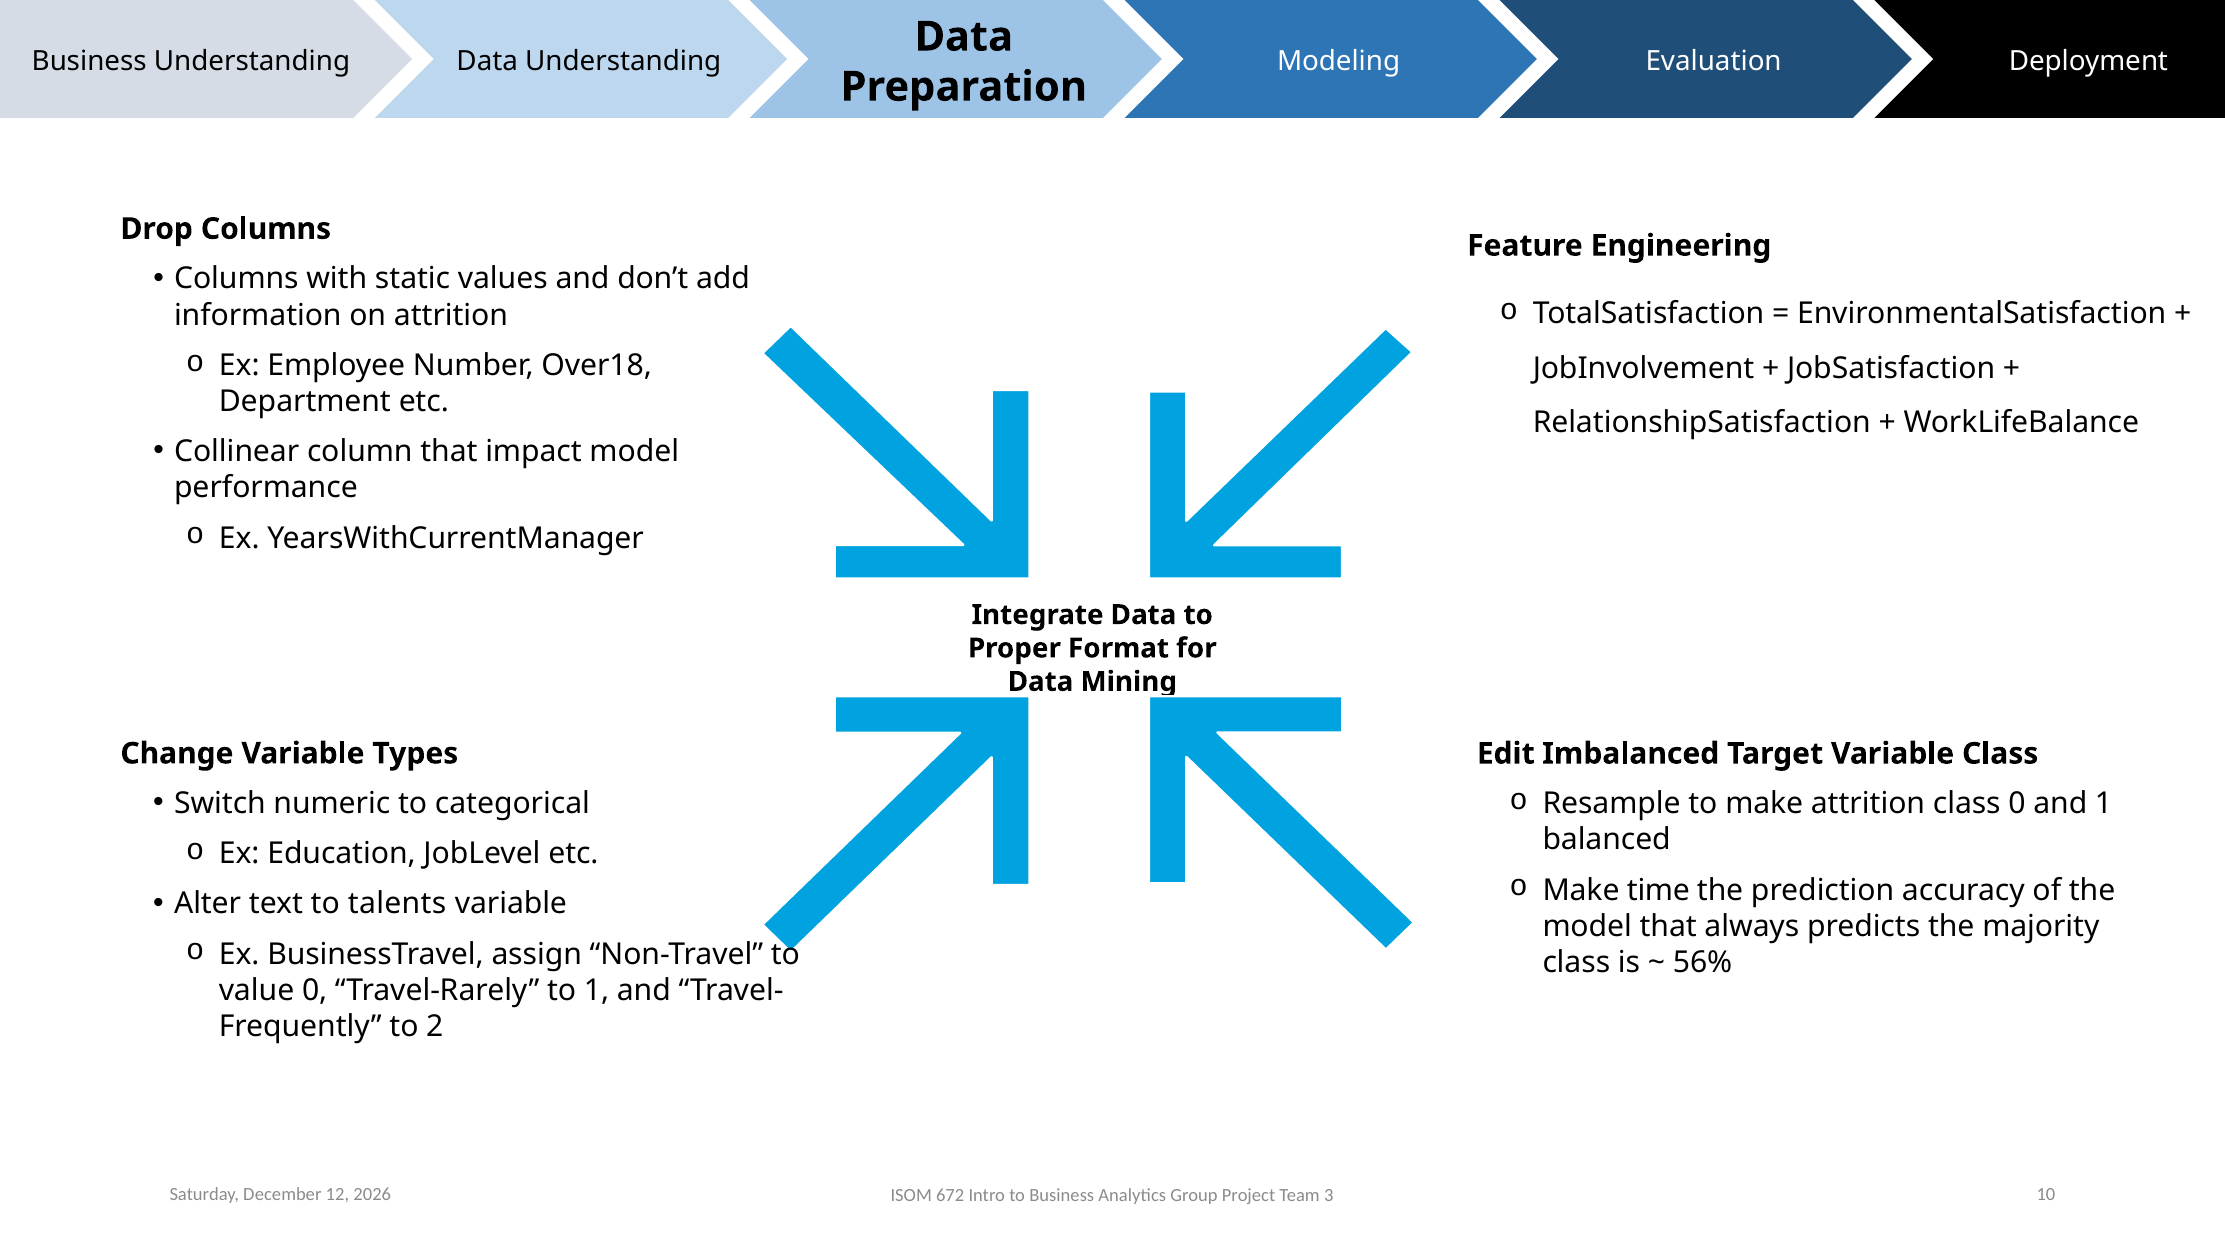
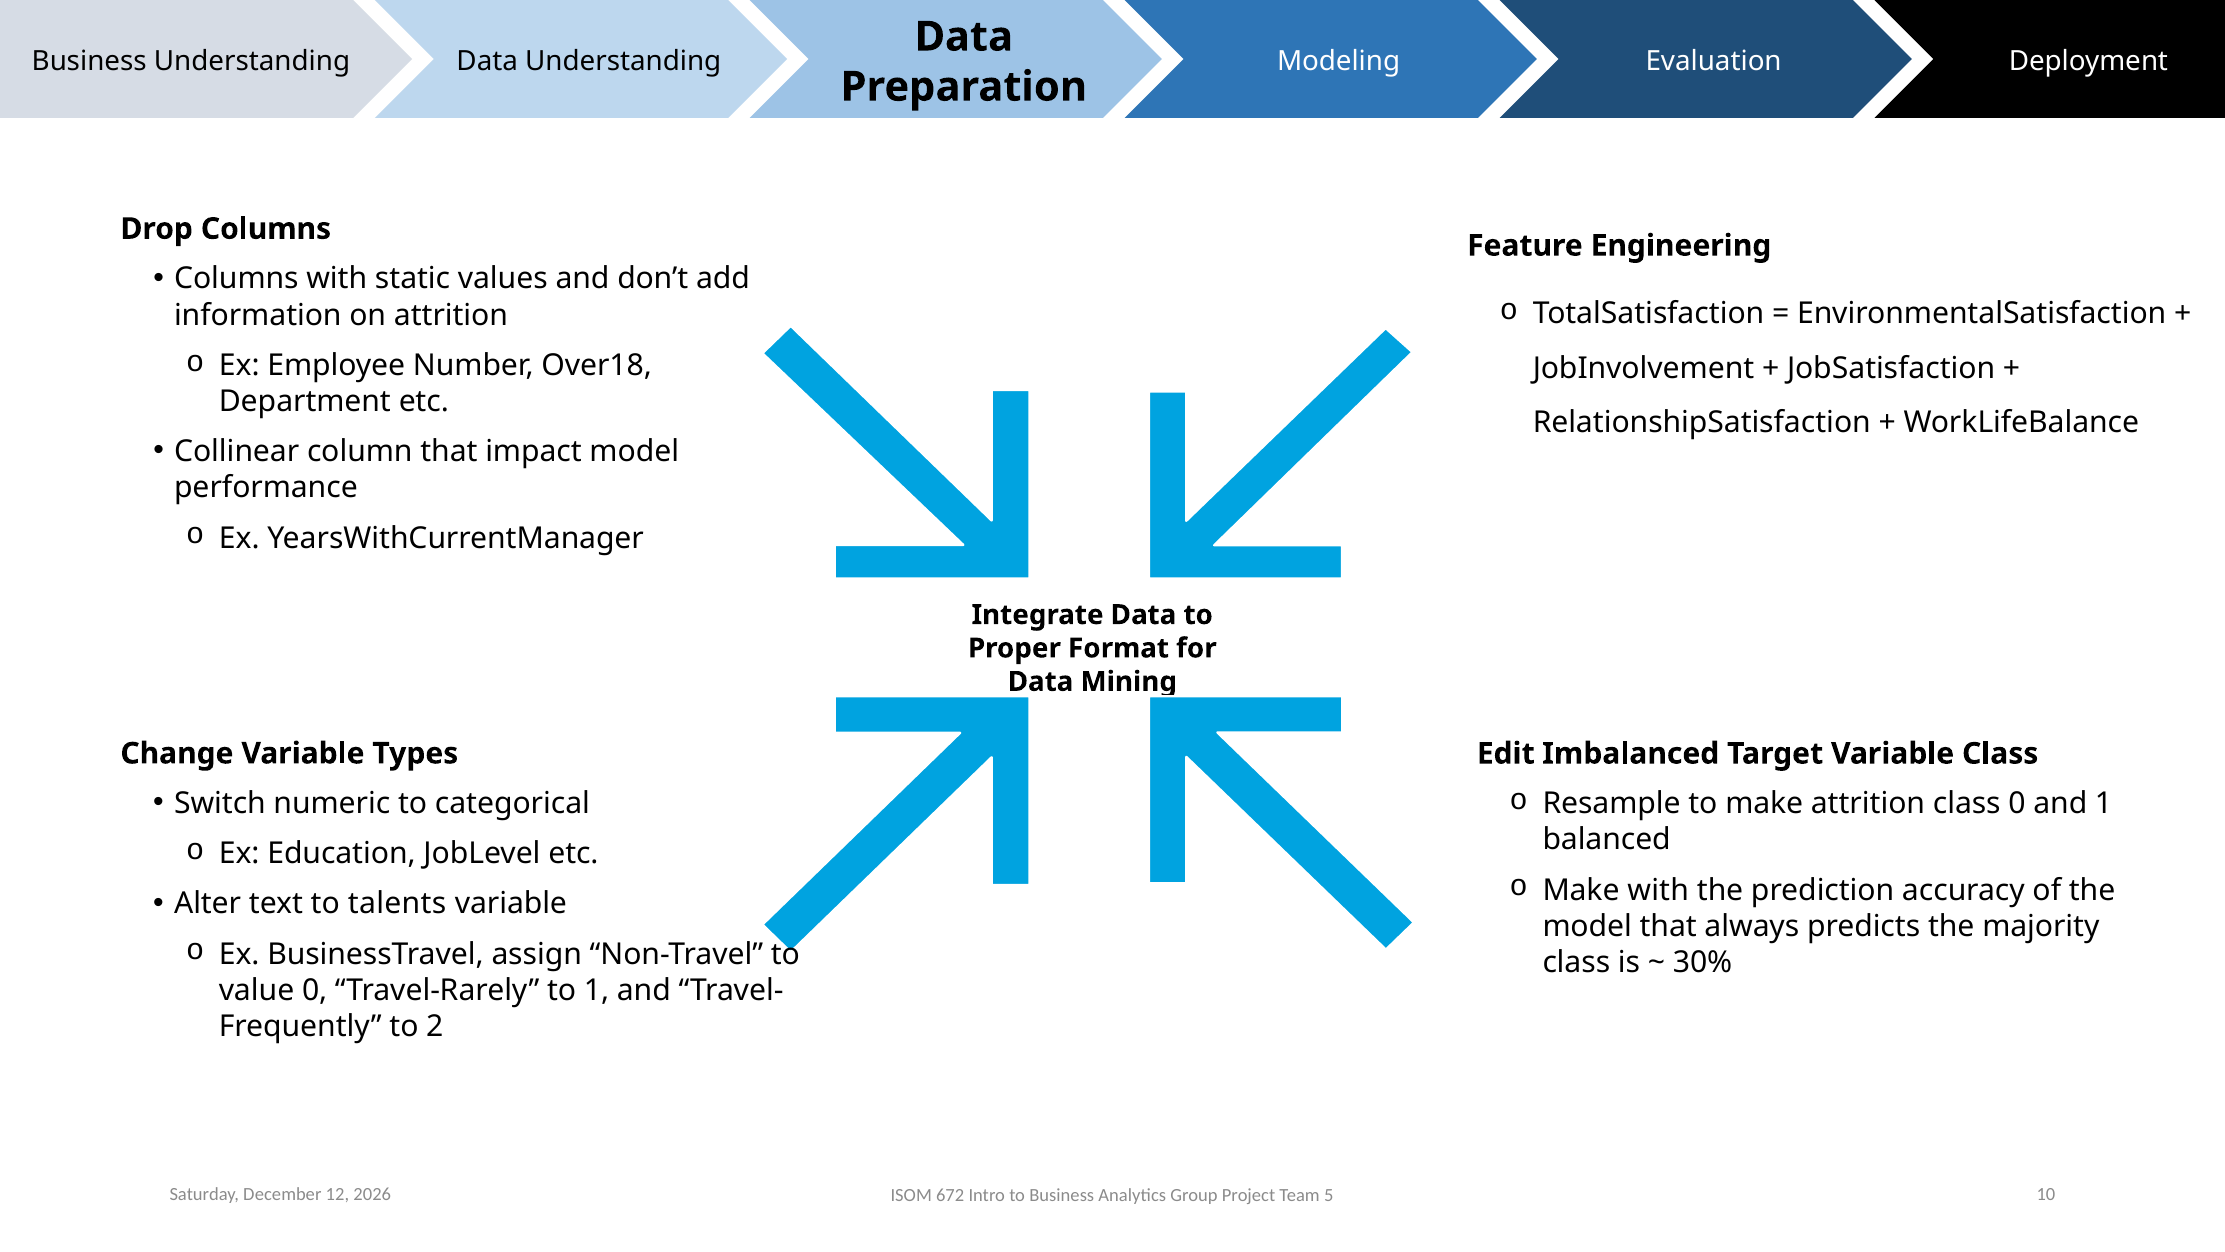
Make time: time -> with
56%: 56% -> 30%
3: 3 -> 5
